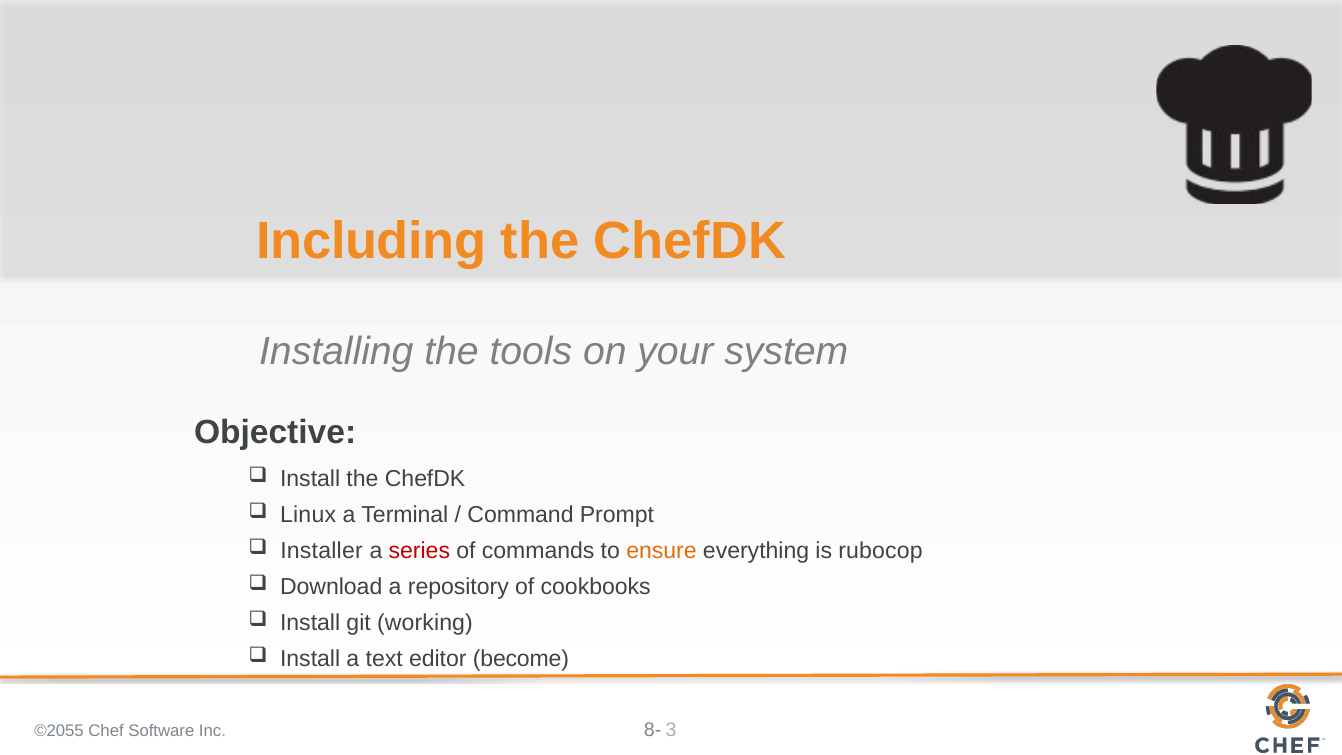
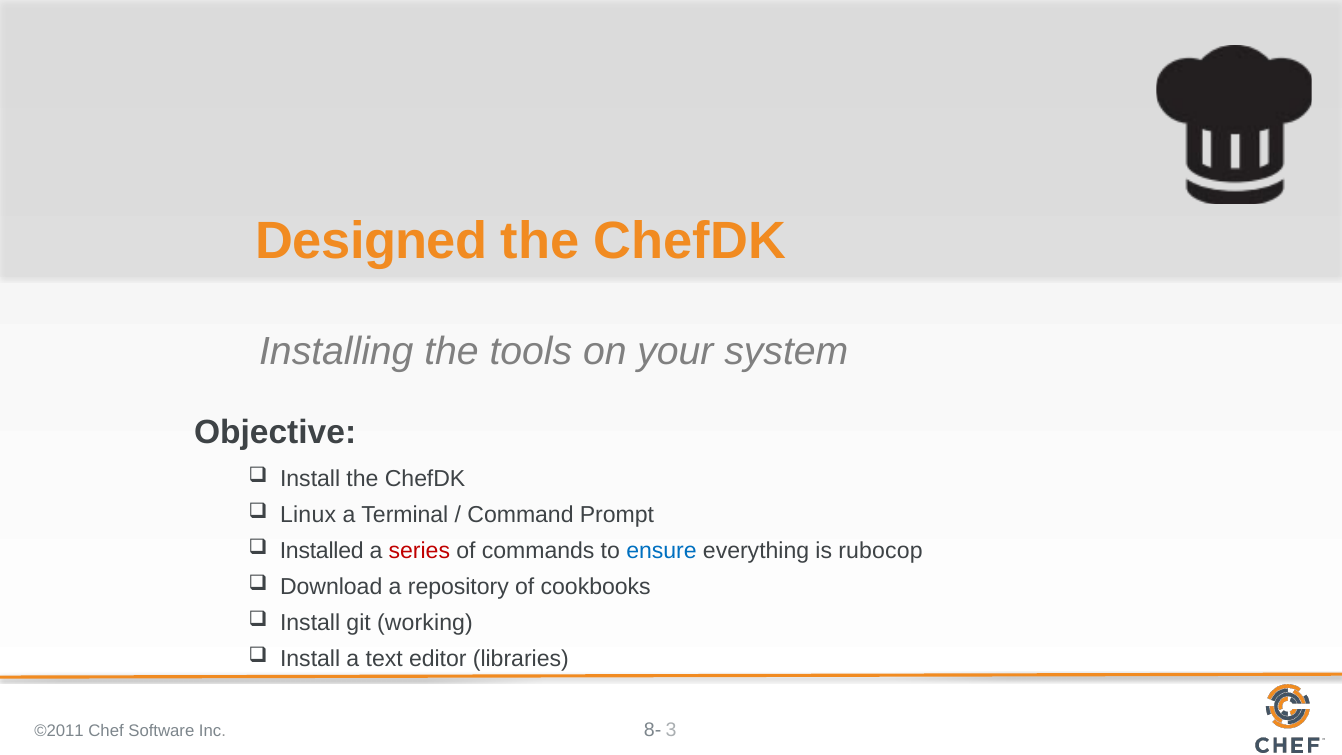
Including: Including -> Designed
Installer: Installer -> Installed
ensure colour: orange -> blue
become: become -> libraries
©2055: ©2055 -> ©2011
